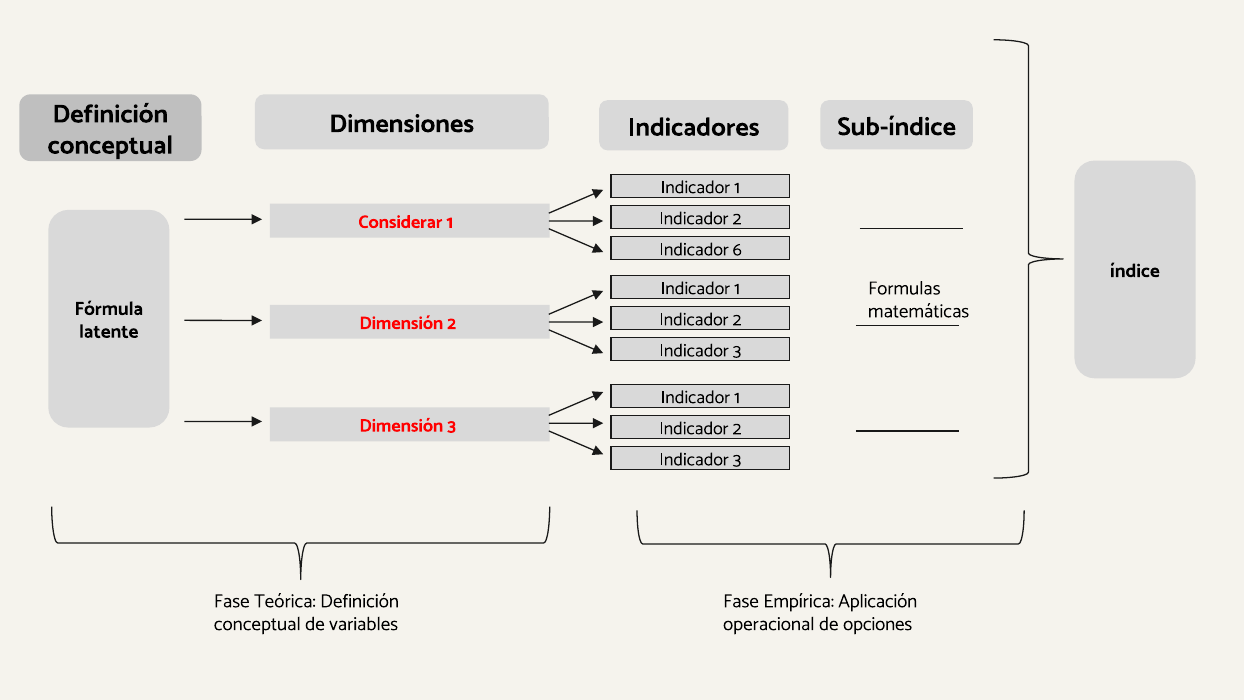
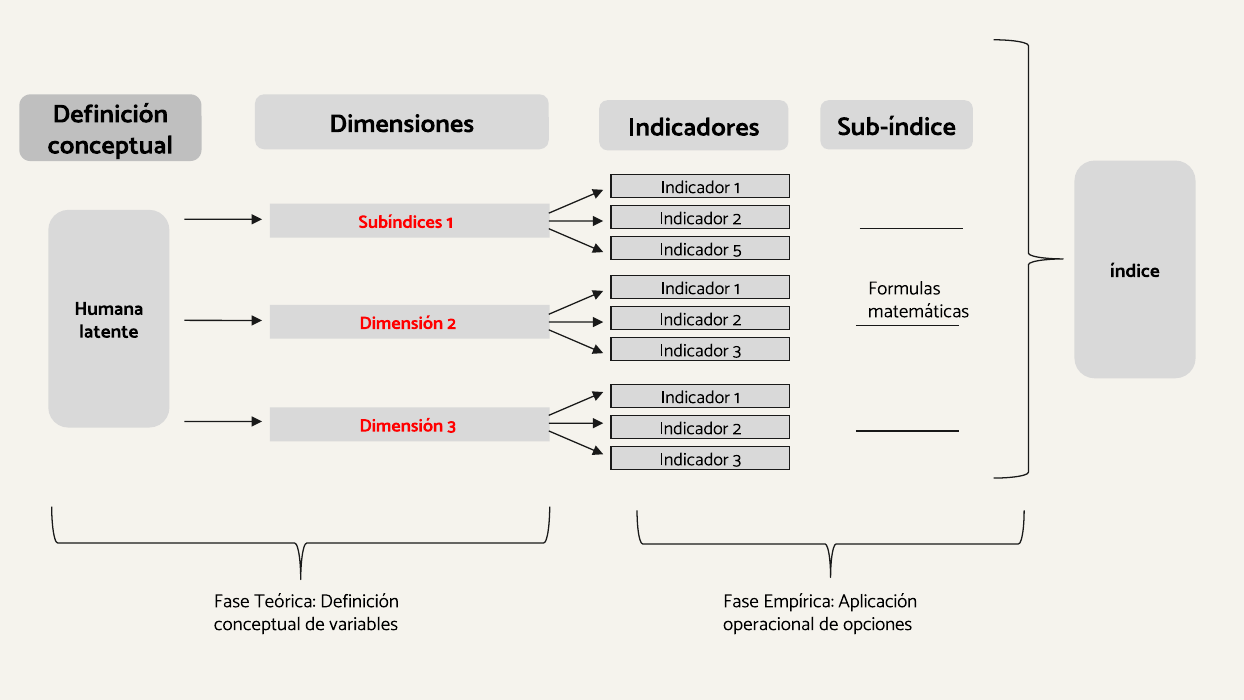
Considerar: Considerar -> Subíndices
6: 6 -> 5
Fórmula: Fórmula -> Humana
